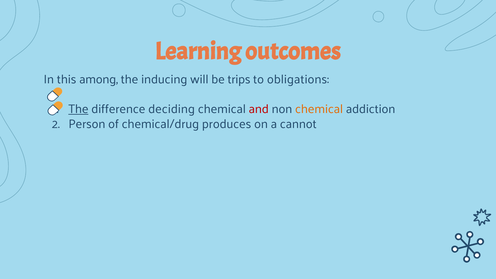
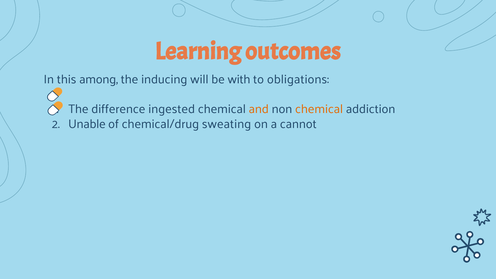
trips: trips -> with
The at (78, 109) underline: present -> none
deciding: deciding -> ingested
and colour: red -> orange
Person: Person -> Unable
produces: produces -> sweating
